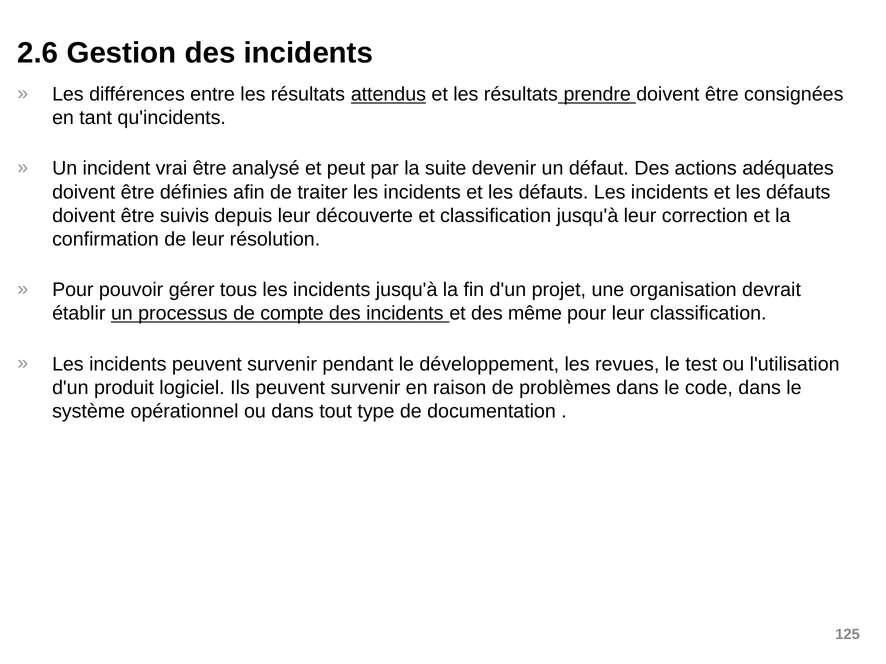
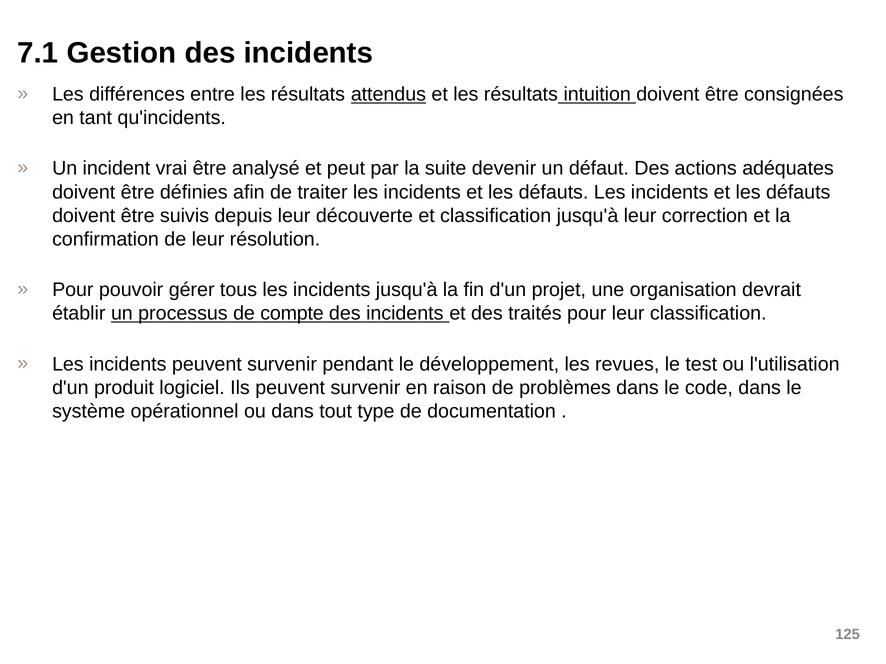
2.6: 2.6 -> 7.1
prendre: prendre -> intuition
même: même -> traités
